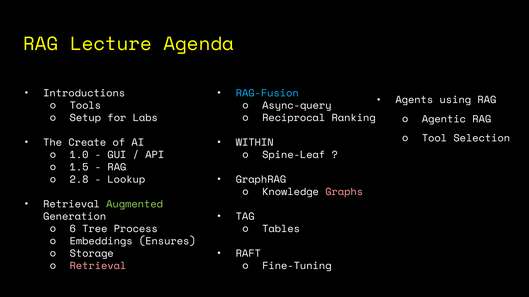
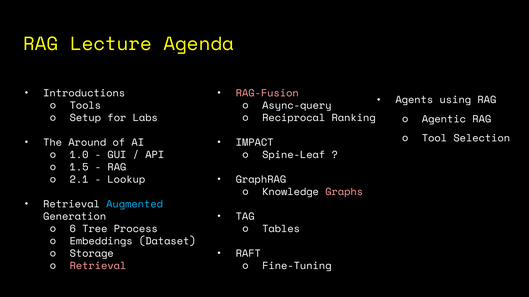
RAG-Fusion colour: light blue -> pink
Create: Create -> Around
WITHIN: WITHIN -> IMPACT
2.8: 2.8 -> 2.1
Augmented colour: light green -> light blue
Ensures: Ensures -> Dataset
